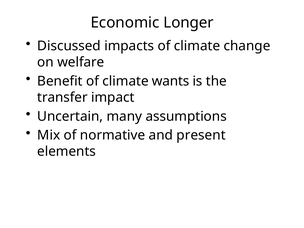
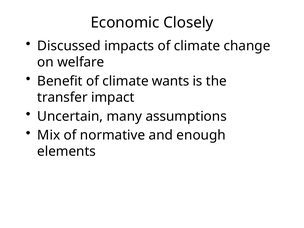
Longer: Longer -> Closely
present: present -> enough
